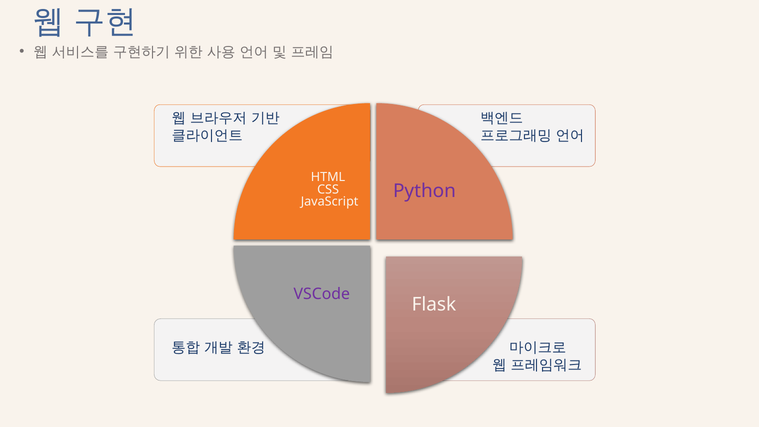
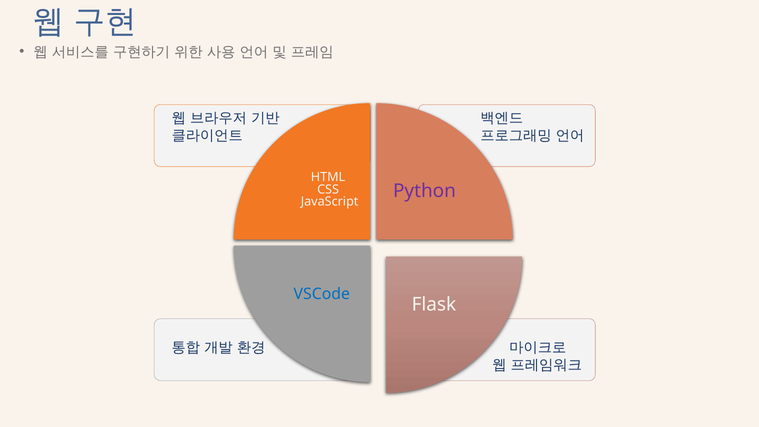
VSCode colour: purple -> blue
